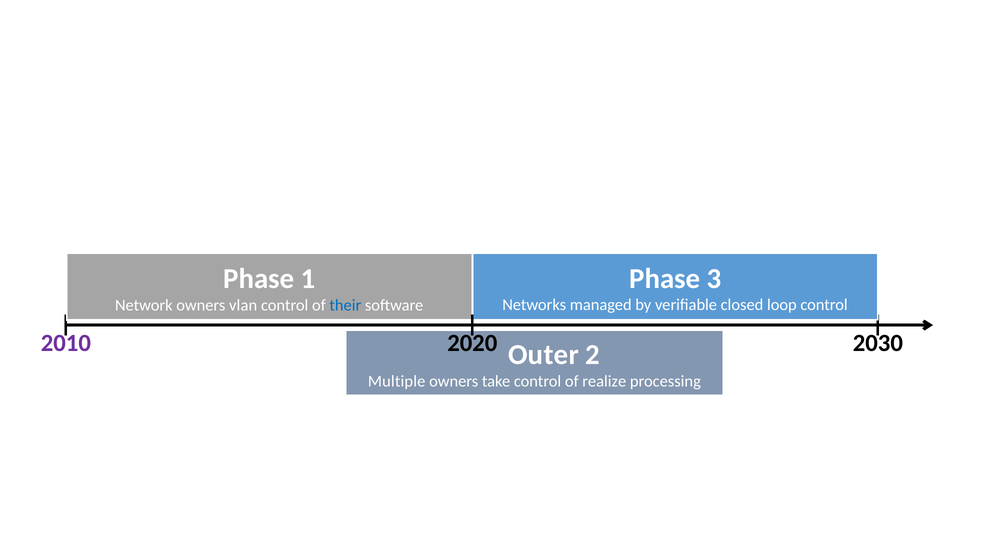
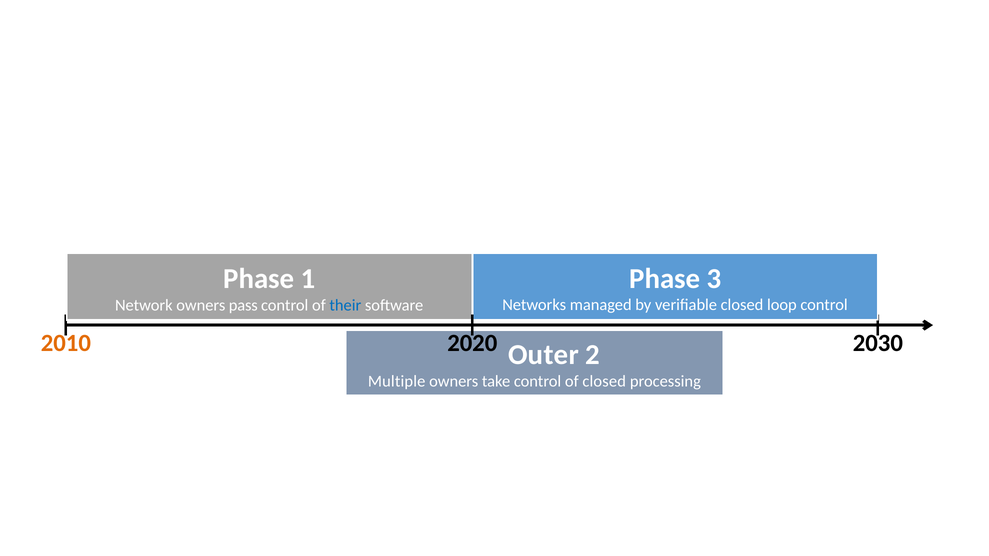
vlan: vlan -> pass
2010 colour: purple -> orange
of realize: realize -> closed
